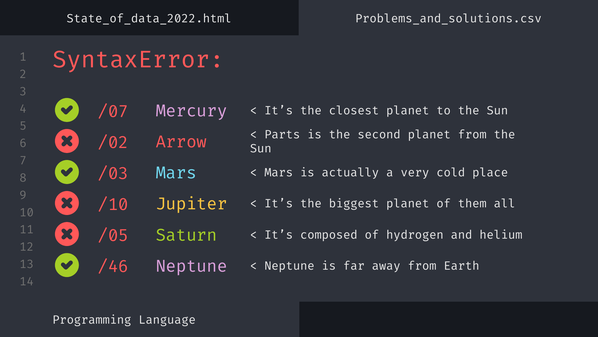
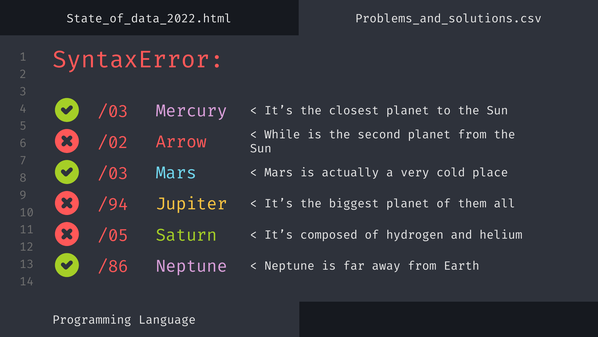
/07 at (113, 111): /07 -> /03
Parts: Parts -> While
/10: /10 -> /94
/46: /46 -> /86
